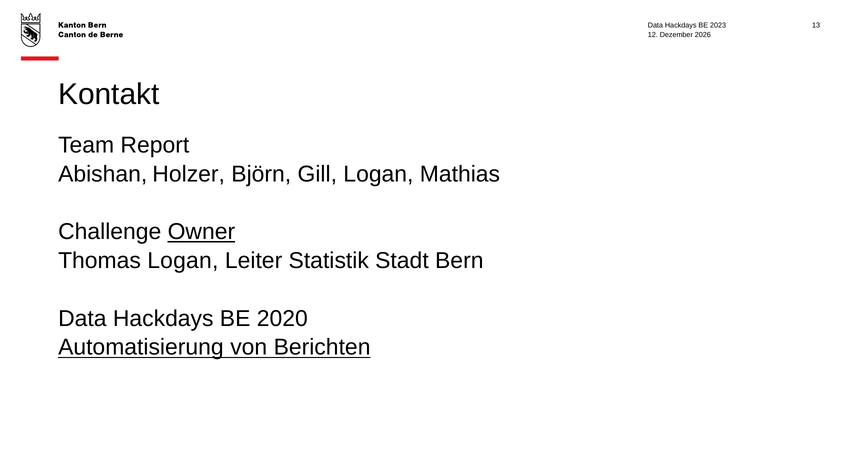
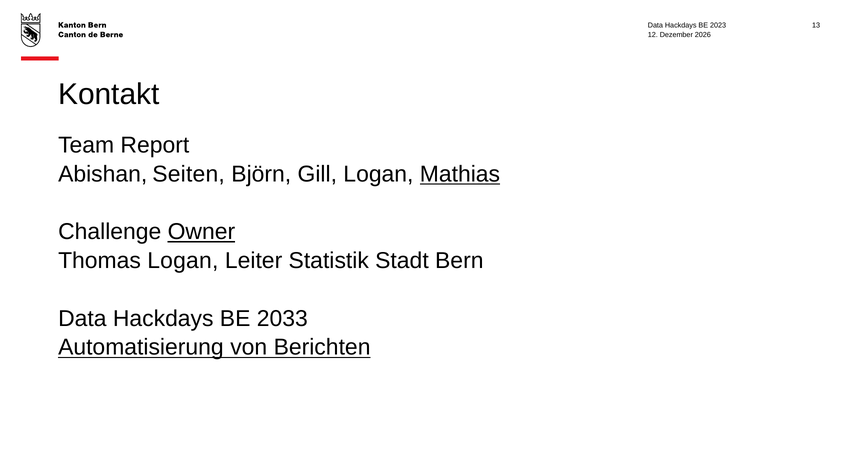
Holzer: Holzer -> Seiten
Mathias underline: none -> present
2020: 2020 -> 2033
